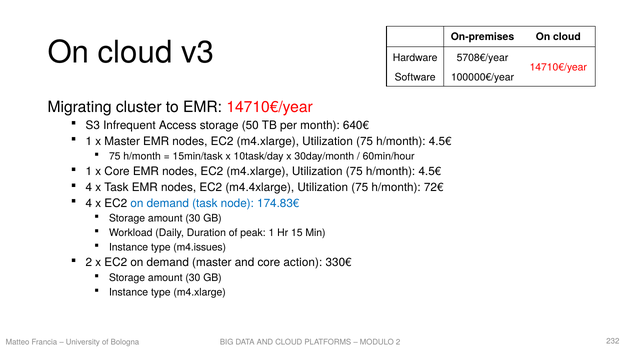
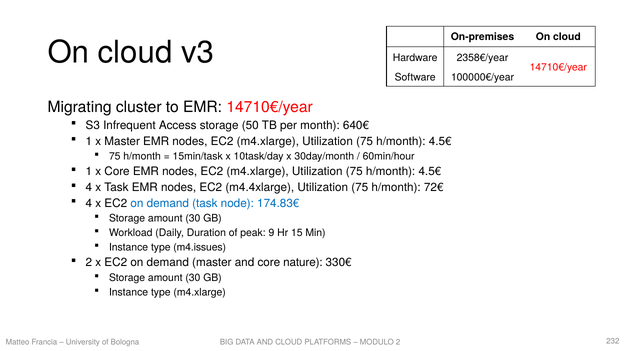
5708€/year: 5708€/year -> 2358€/year
peak 1: 1 -> 9
action: action -> nature
